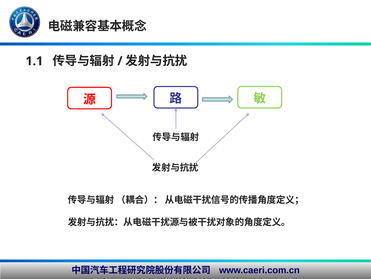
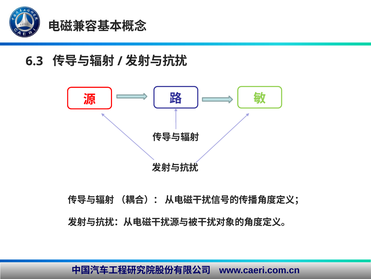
1.1: 1.1 -> 6.3
